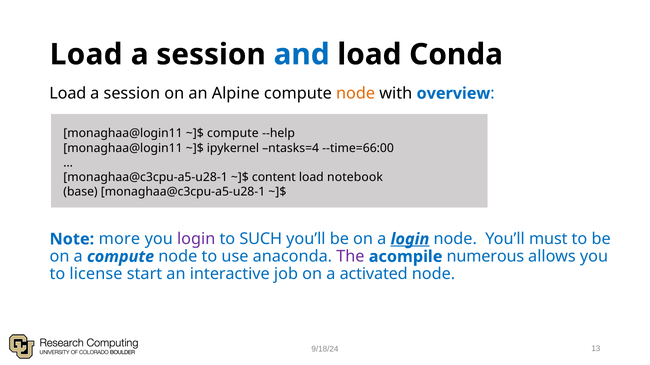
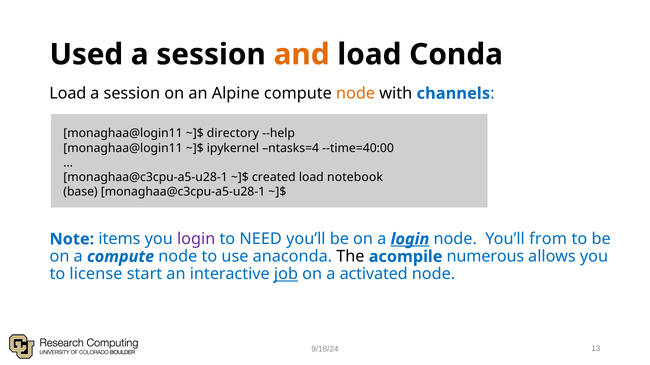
Load at (86, 55): Load -> Used
and colour: blue -> orange
overview: overview -> channels
compute at (233, 134): compute -> directory
--time=66:00: --time=66:00 -> --time=40:00
content: content -> created
more: more -> items
SUCH: SUCH -> NEED
must: must -> from
The colour: purple -> black
job underline: none -> present
